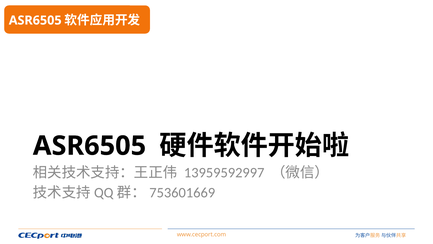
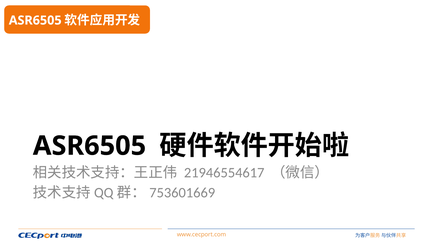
13959592997: 13959592997 -> 21946554617
